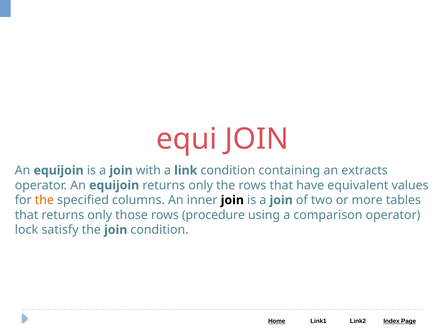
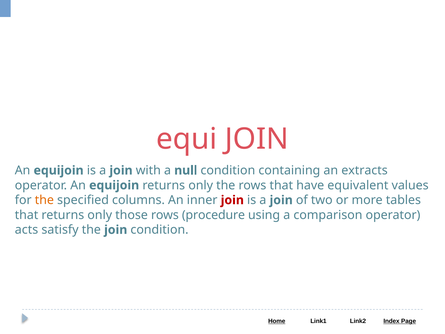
link: link -> null
join at (232, 200) colour: black -> red
lock: lock -> acts
